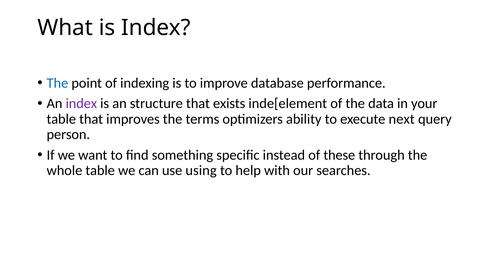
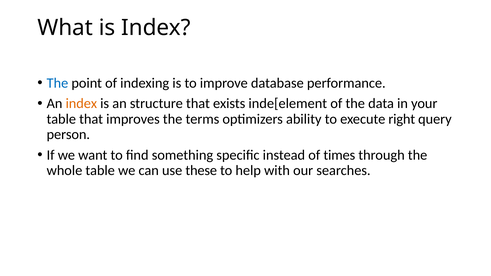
index at (81, 104) colour: purple -> orange
next: next -> right
these: these -> times
using: using -> these
